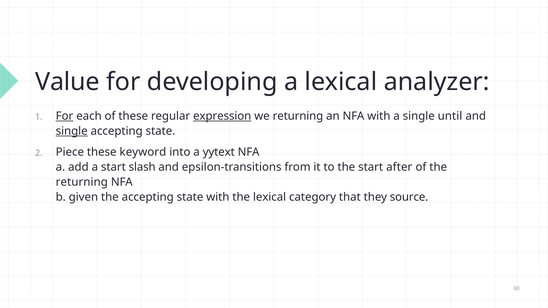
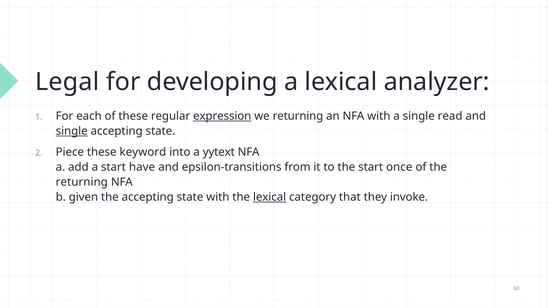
Value: Value -> Legal
For at (64, 116) underline: present -> none
until: until -> read
slash: slash -> have
after: after -> once
lexical at (270, 197) underline: none -> present
source: source -> invoke
